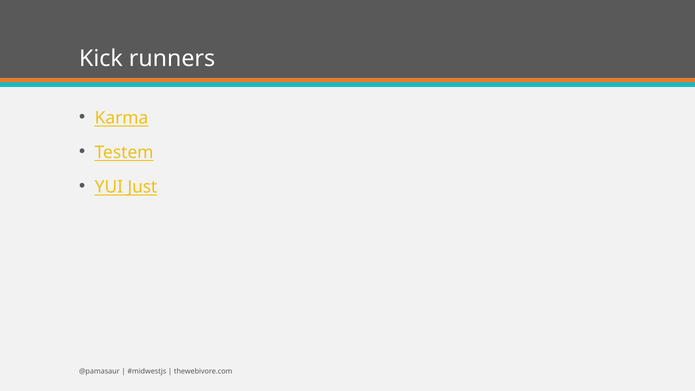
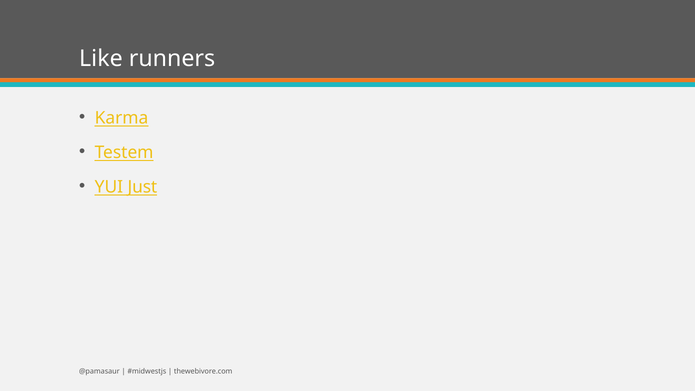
Kick: Kick -> Like
